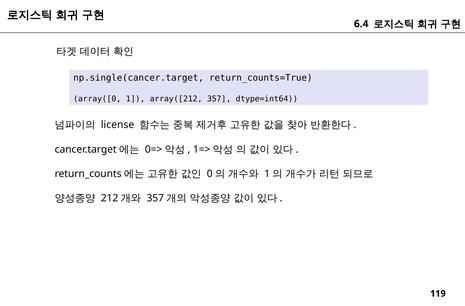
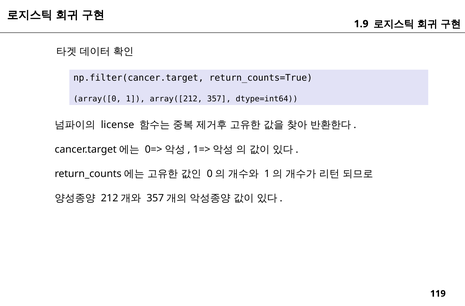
6.4: 6.4 -> 1.9
np.single(cancer.target: np.single(cancer.target -> np.filter(cancer.target
